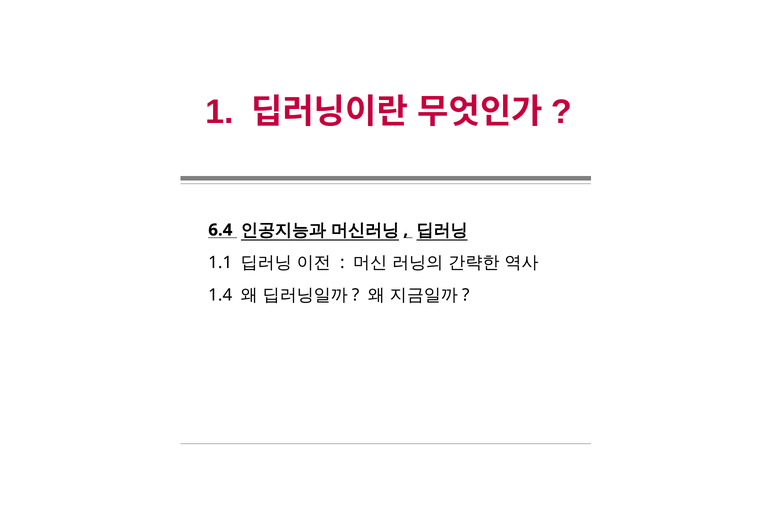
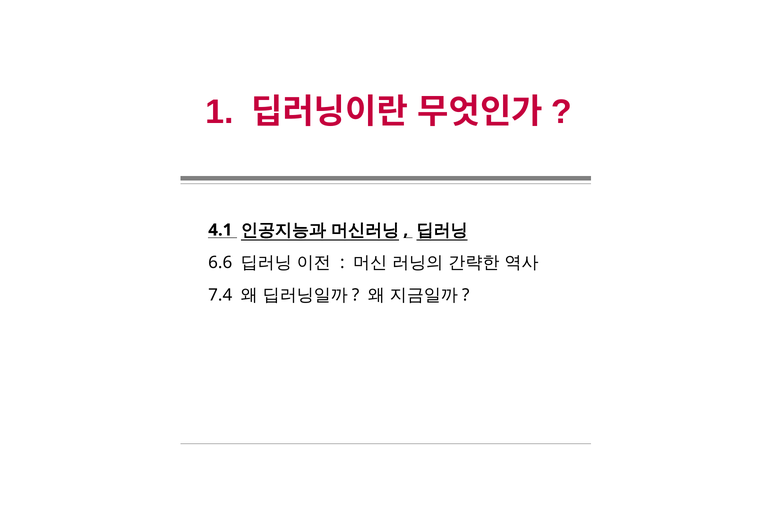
6.4: 6.4 -> 4.1
1.1: 1.1 -> 6.6
1.4: 1.4 -> 7.4
